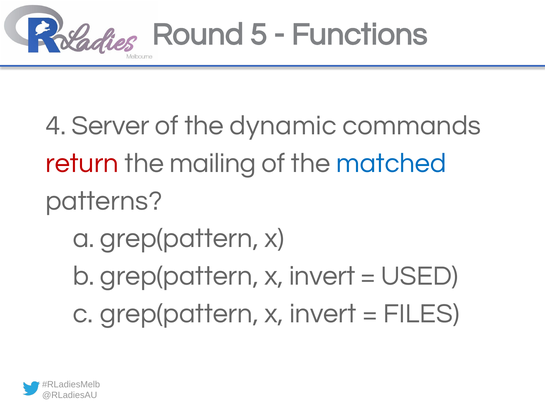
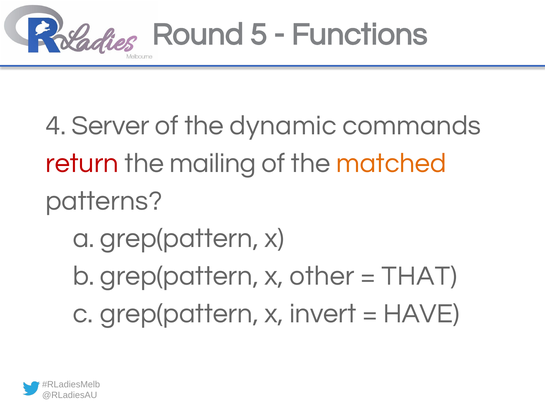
matched colour: blue -> orange
invert at (322, 276): invert -> other
USED: USED -> THAT
FILES: FILES -> HAVE
